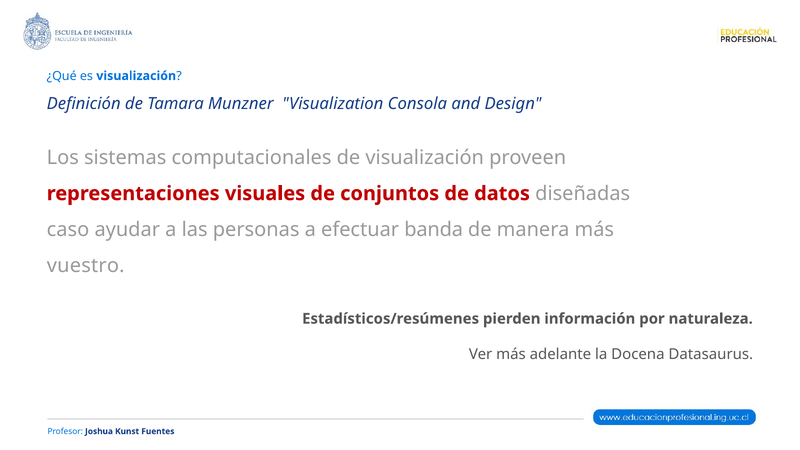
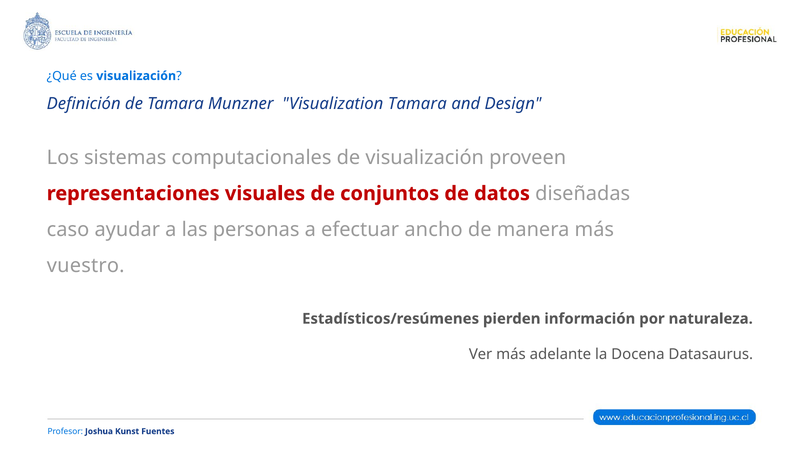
Visualization Consola: Consola -> Tamara
banda: banda -> ancho
